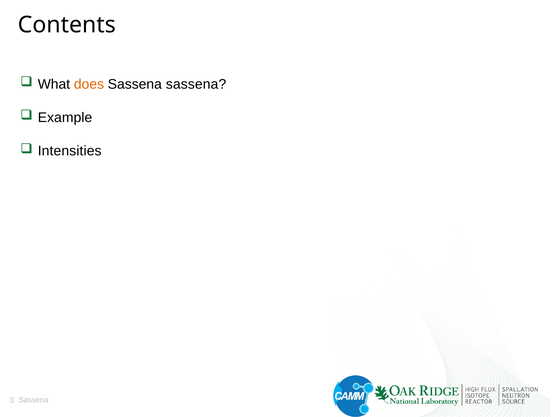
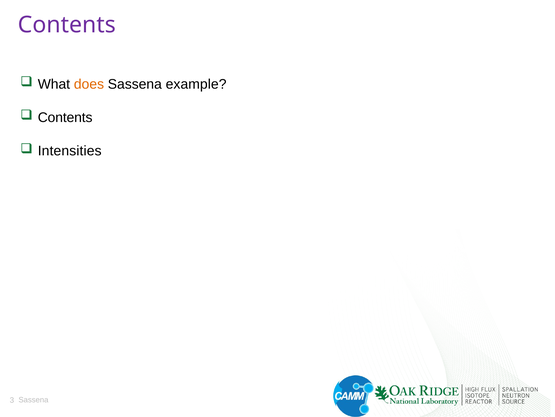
Contents at (67, 25) colour: black -> purple
Sassena sassena: sassena -> example
Example at (65, 117): Example -> Contents
